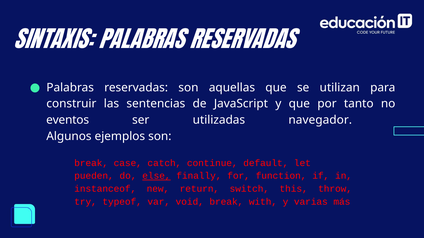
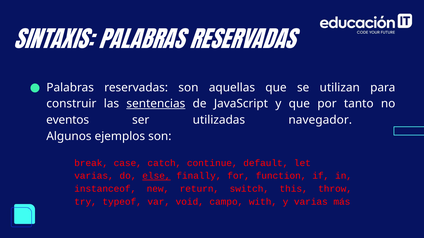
sentencias underline: none -> present
pueden at (94, 176): pueden -> varias
void break: break -> campo
